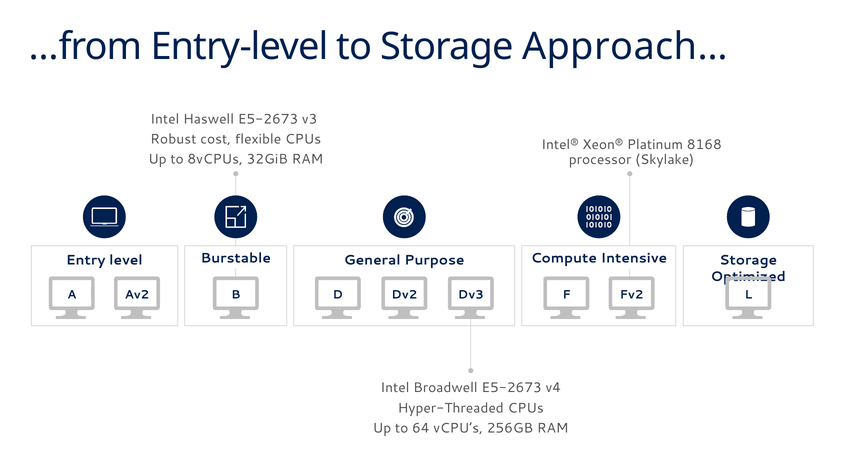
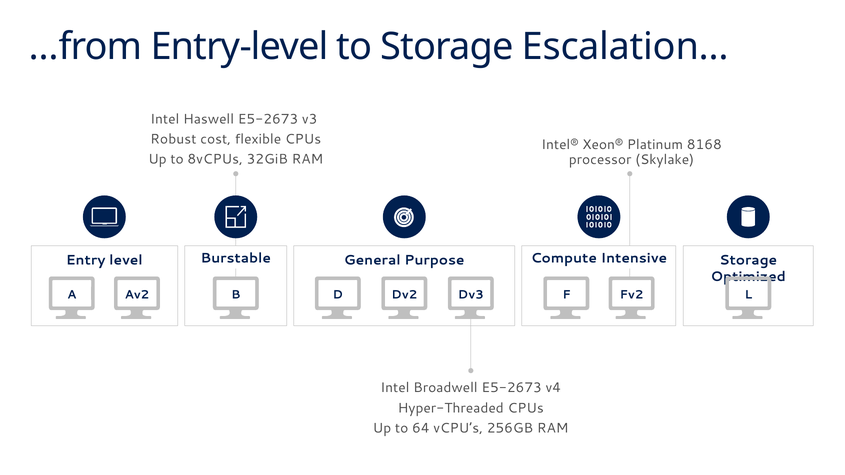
Approach…: Approach… -> Escalation…
